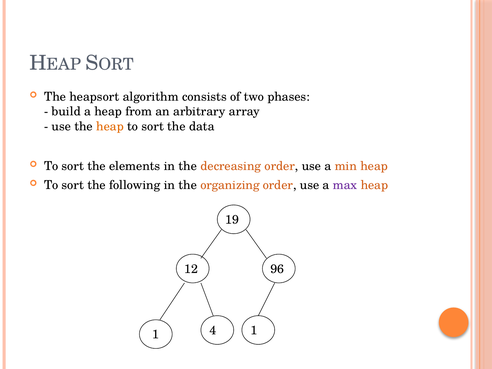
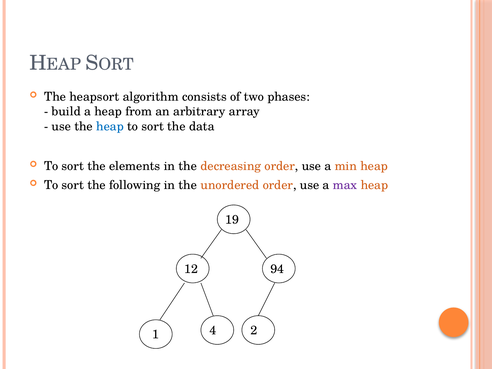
heap at (110, 126) colour: orange -> blue
organizing: organizing -> unordered
96: 96 -> 94
1 1: 1 -> 2
